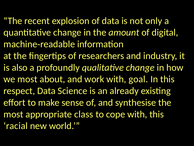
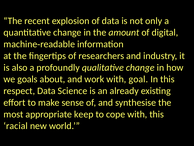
we most: most -> goals
class: class -> keep
